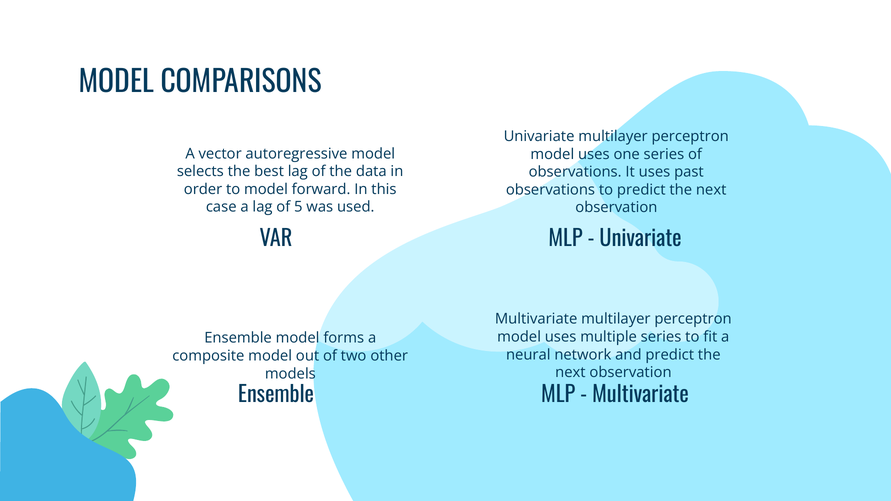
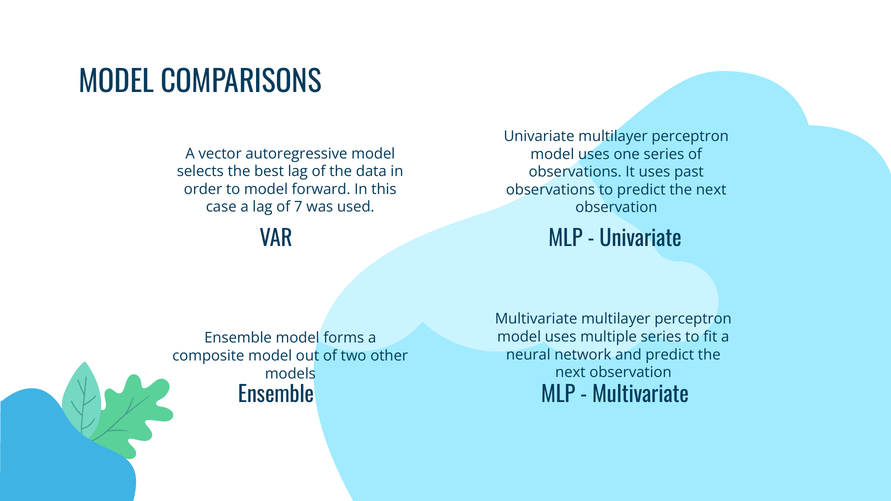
5: 5 -> 7
